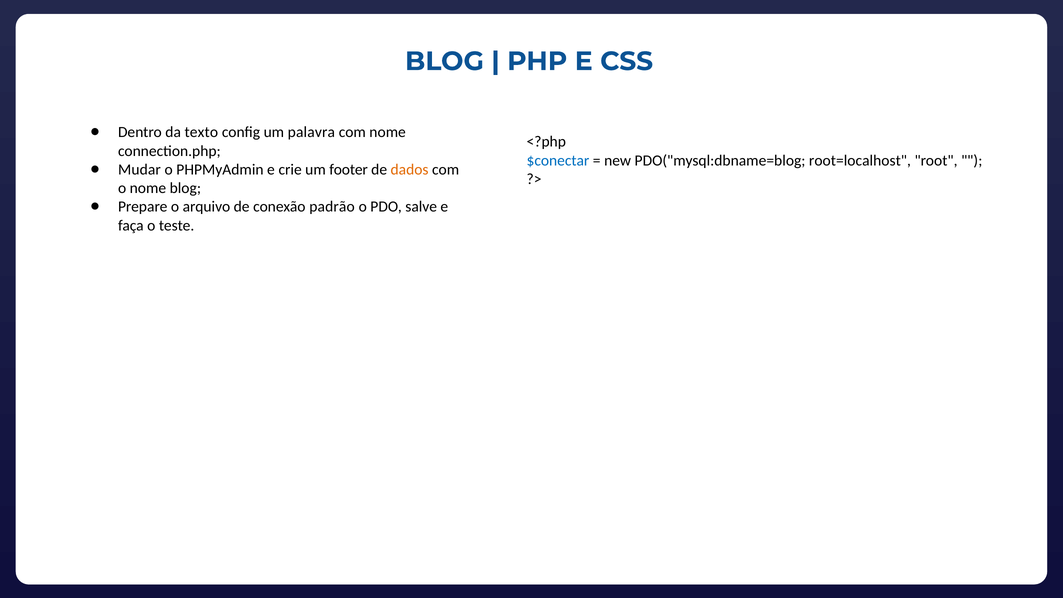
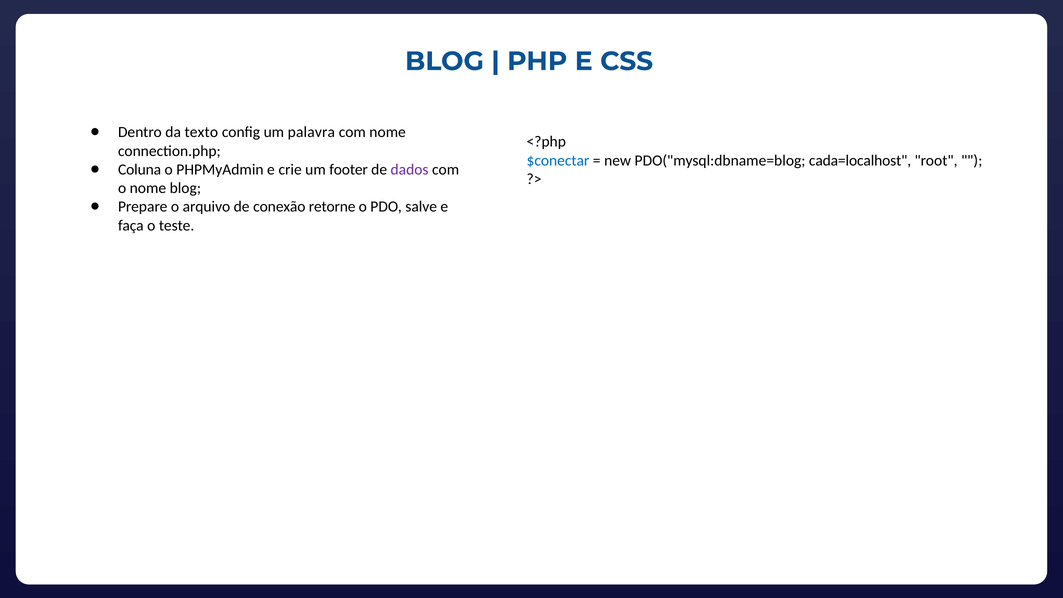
root=localhost: root=localhost -> cada=localhost
Mudar: Mudar -> Coluna
dados colour: orange -> purple
padrão: padrão -> retorne
